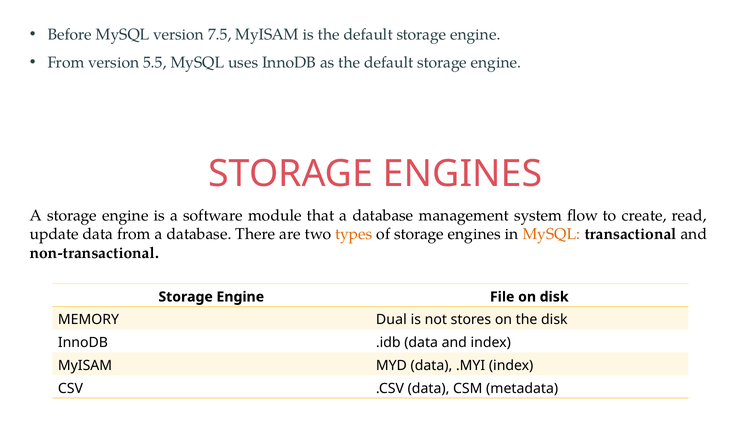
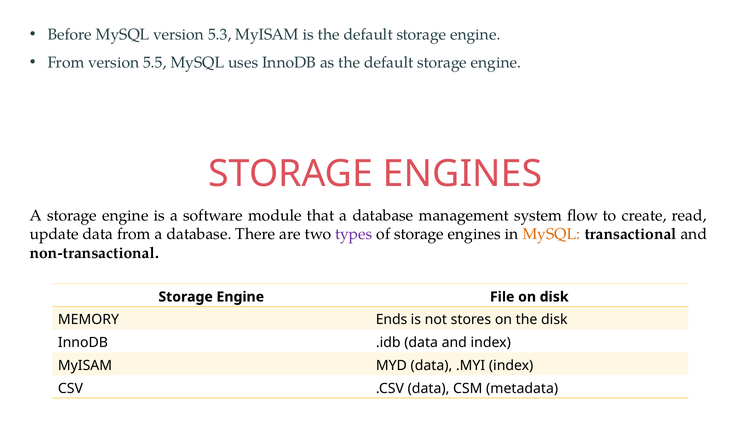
7.5: 7.5 -> 5.3
types colour: orange -> purple
Dual: Dual -> Ends
